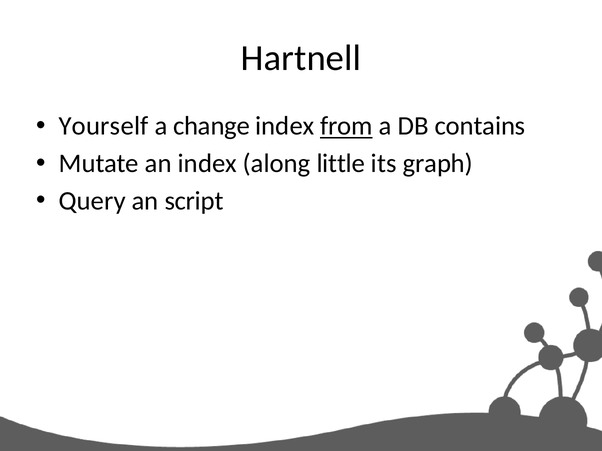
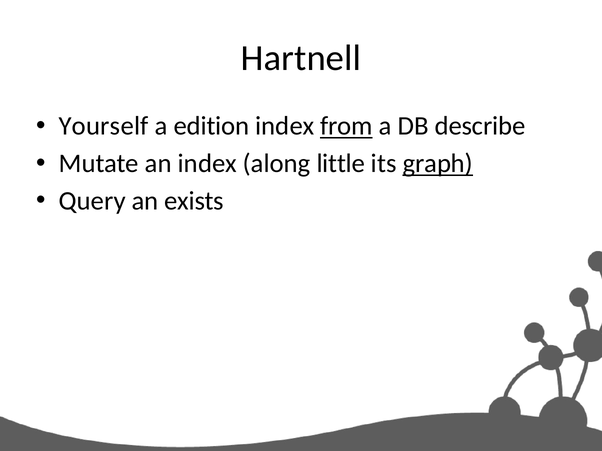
change: change -> edition
contains: contains -> describe
graph underline: none -> present
script: script -> exists
